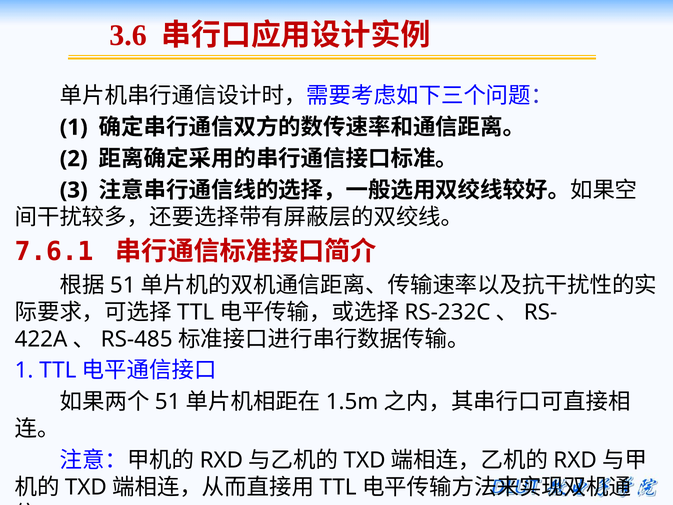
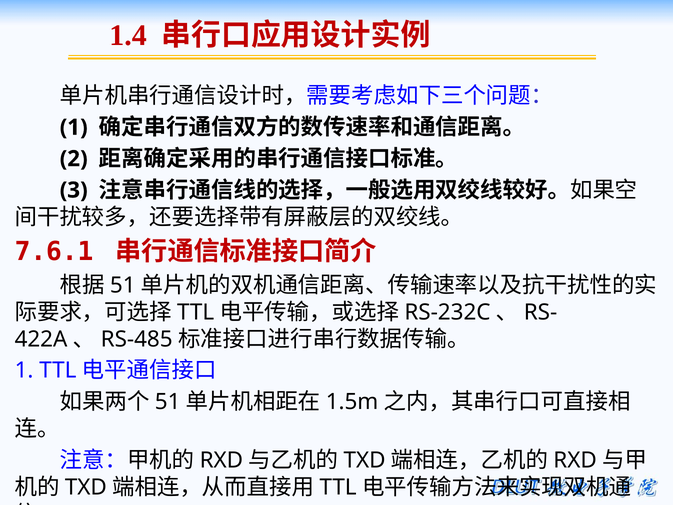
3.6: 3.6 -> 1.4
